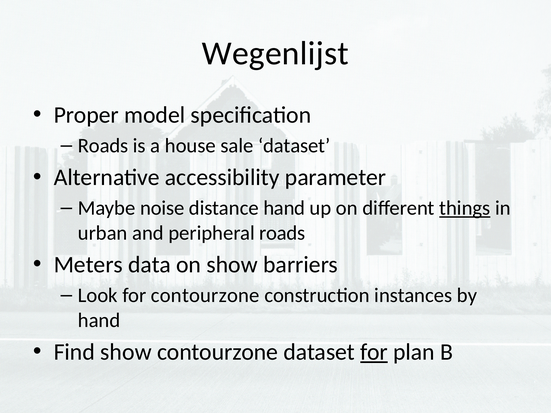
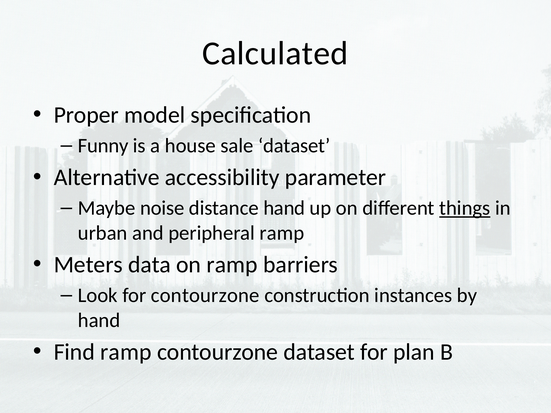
Wegenlijst: Wegenlijst -> Calculated
Roads at (103, 146): Roads -> Funny
peripheral roads: roads -> ramp
on show: show -> ramp
Find show: show -> ramp
for at (374, 352) underline: present -> none
